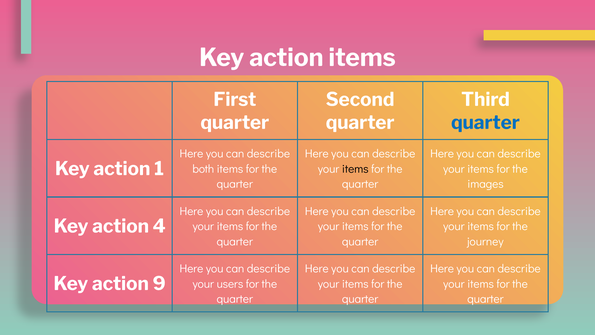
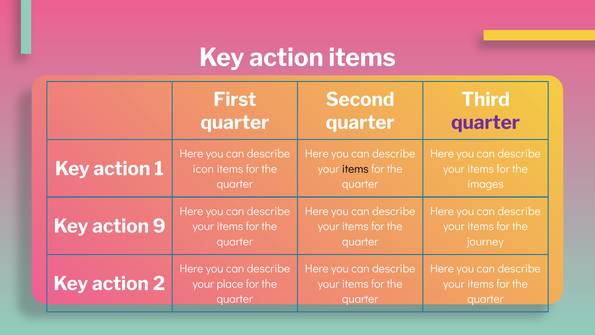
quarter at (485, 123) colour: blue -> purple
both: both -> icon
4: 4 -> 9
9: 9 -> 2
users: users -> place
